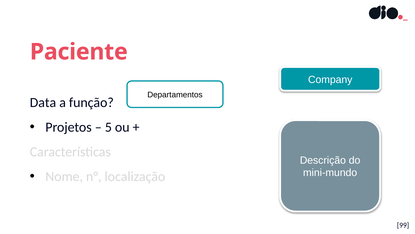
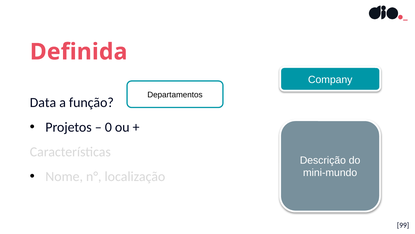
Paciente: Paciente -> Definida
5: 5 -> 0
